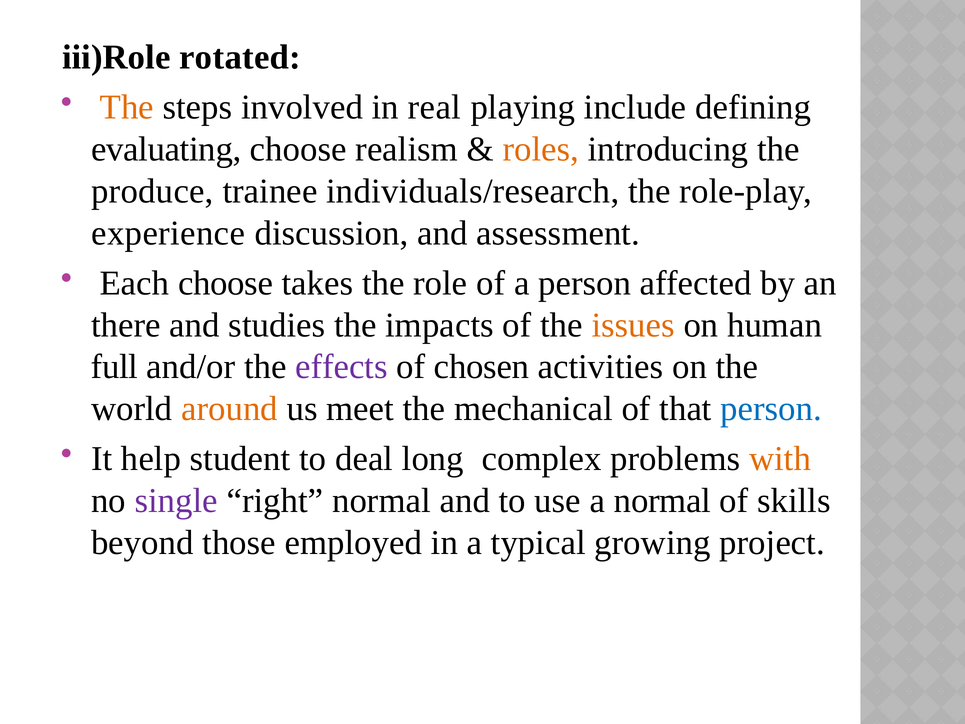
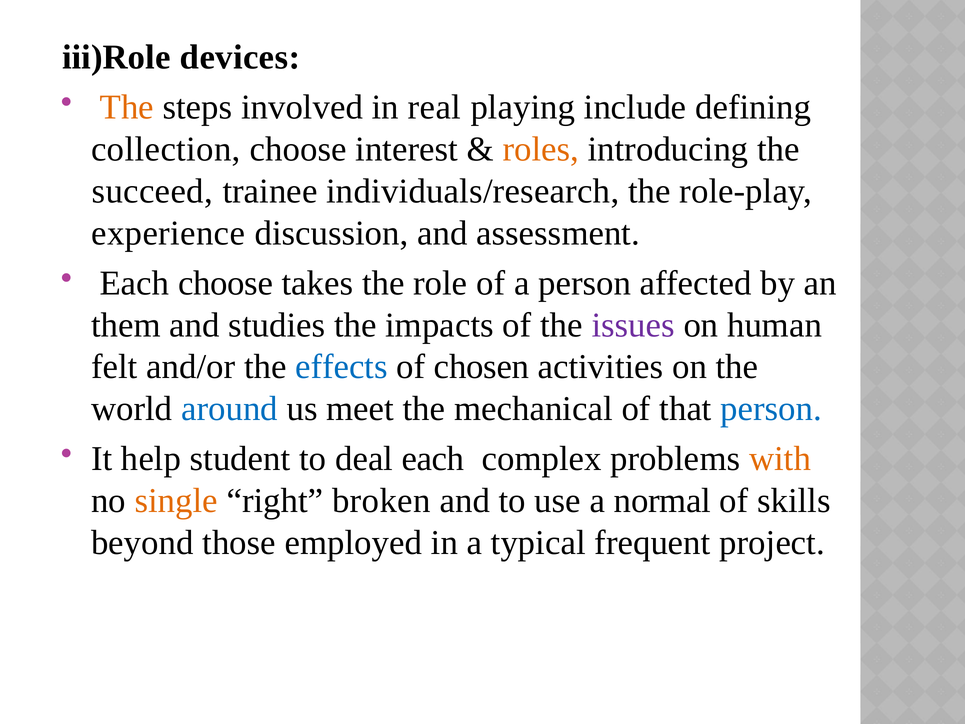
rotated: rotated -> devices
evaluating: evaluating -> collection
realism: realism -> interest
produce: produce -> succeed
there: there -> them
issues colour: orange -> purple
full: full -> felt
effects colour: purple -> blue
around colour: orange -> blue
deal long: long -> each
single colour: purple -> orange
right normal: normal -> broken
growing: growing -> frequent
